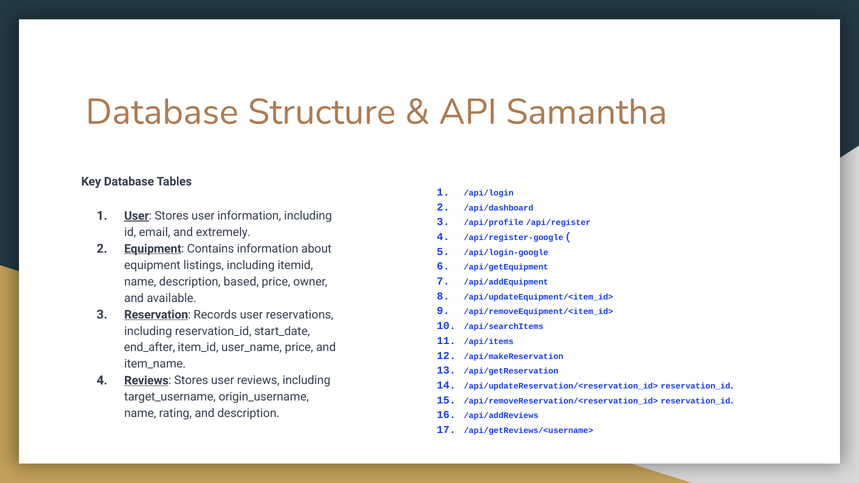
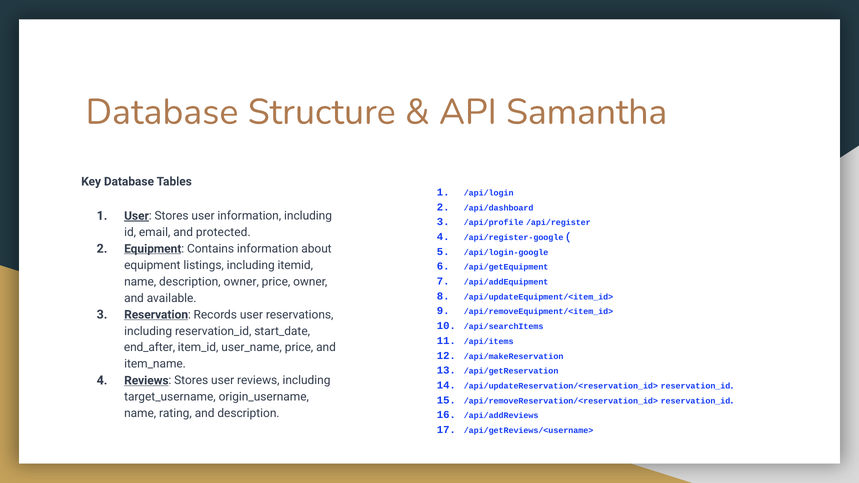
extremely: extremely -> protected
description based: based -> owner
